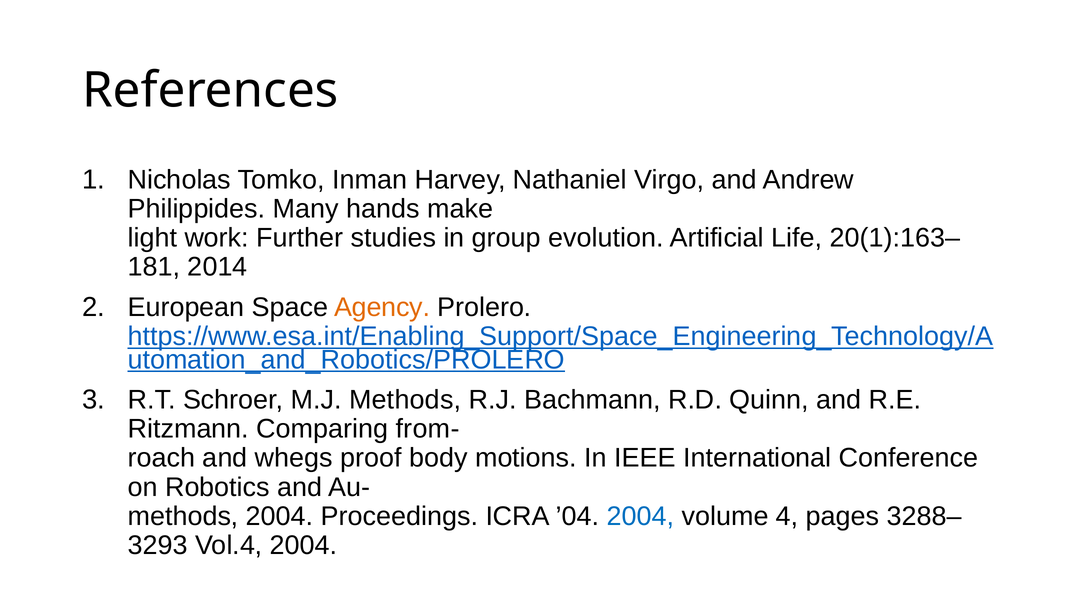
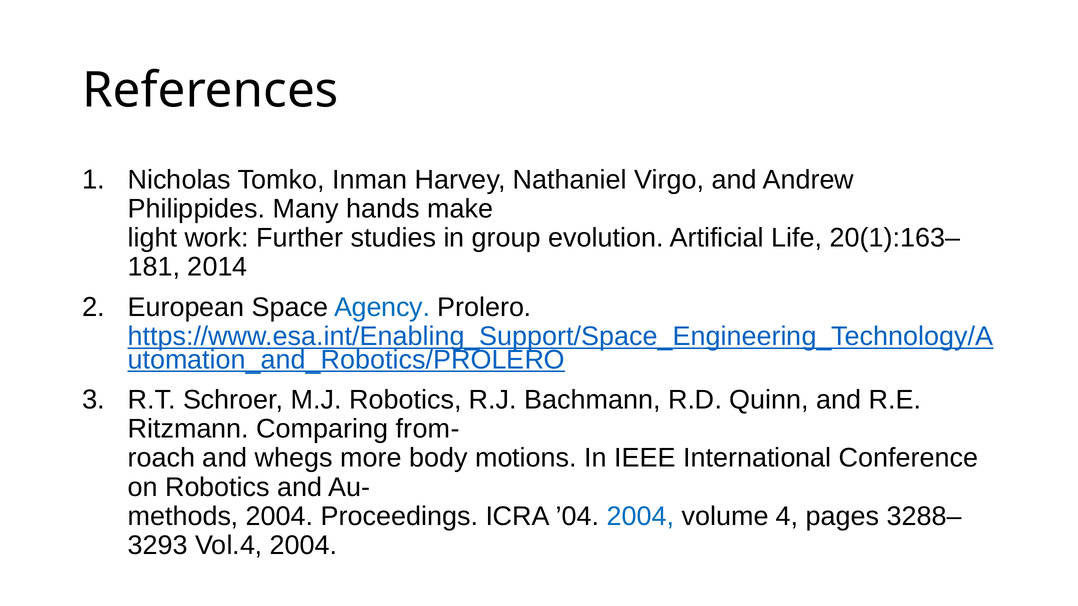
Agency colour: orange -> blue
M.J Methods: Methods -> Robotics
proof: proof -> more
